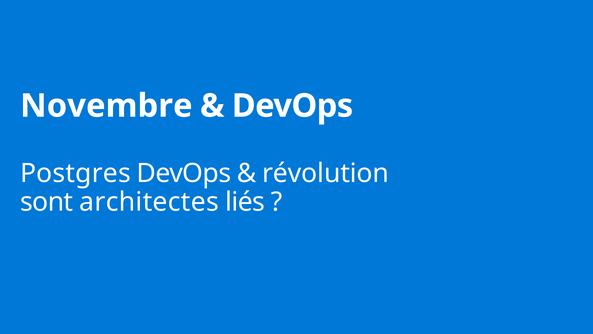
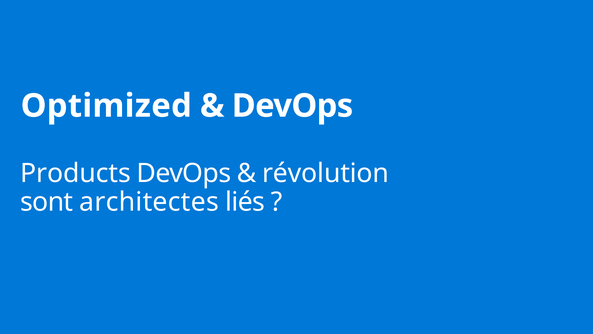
Novembre: Novembre -> Optimized
Postgres: Postgres -> Products
